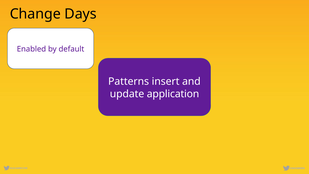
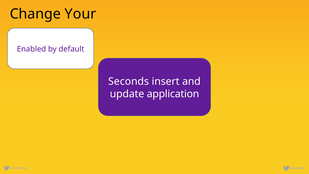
Days: Days -> Your
Patterns: Patterns -> Seconds
